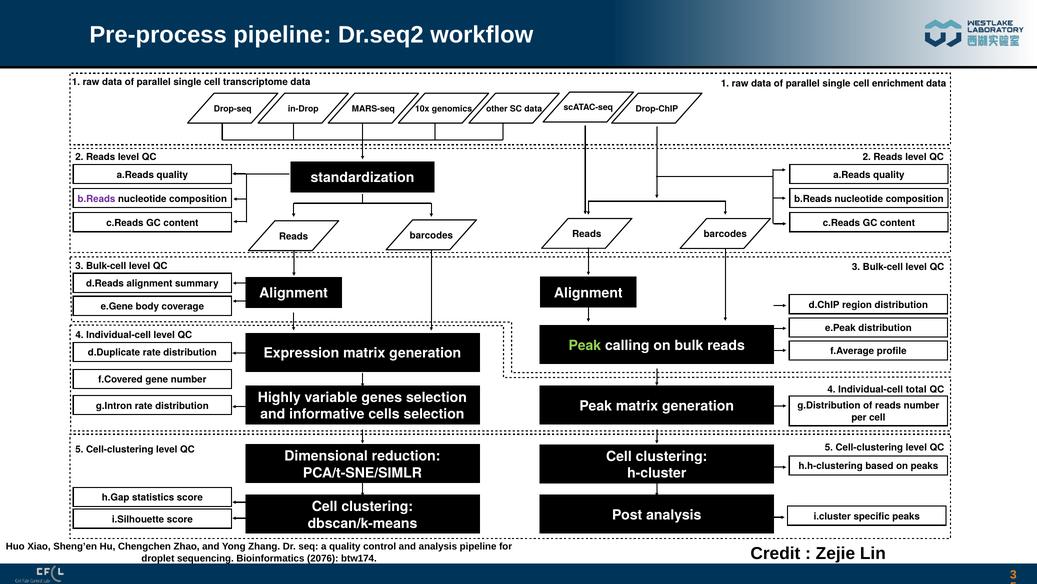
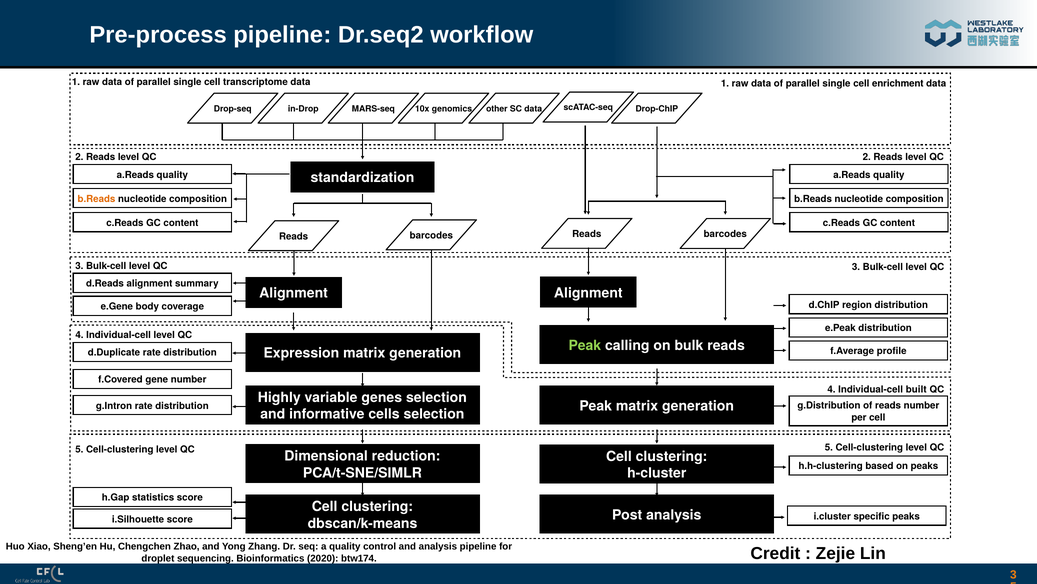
b.Reads at (96, 199) colour: purple -> orange
total: total -> built
2076: 2076 -> 2020
